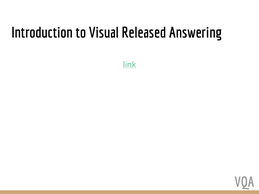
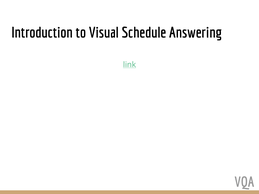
Released: Released -> Schedule
